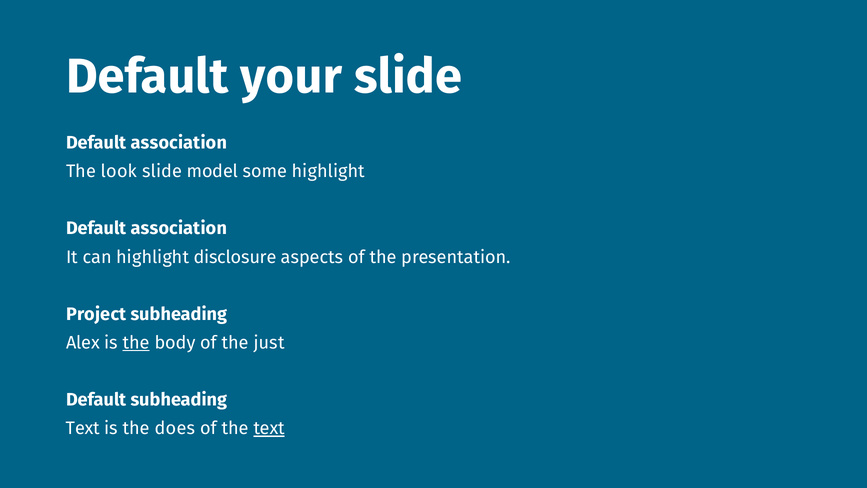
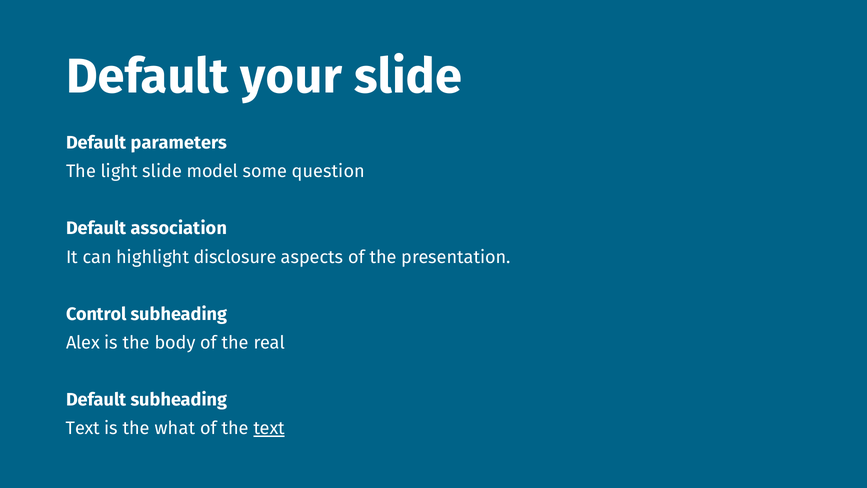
association at (179, 143): association -> parameters
look: look -> light
some highlight: highlight -> question
Project: Project -> Control
the at (136, 343) underline: present -> none
just: just -> real
does: does -> what
